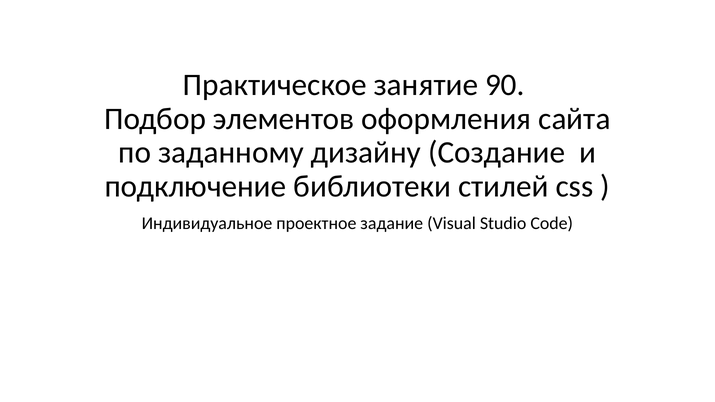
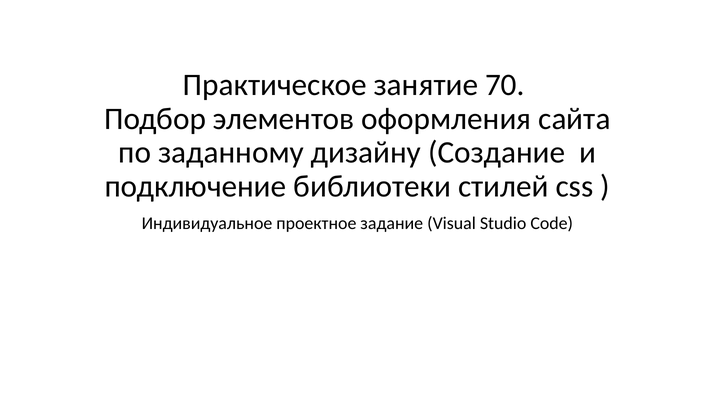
90: 90 -> 70
